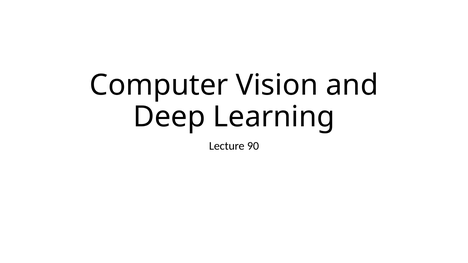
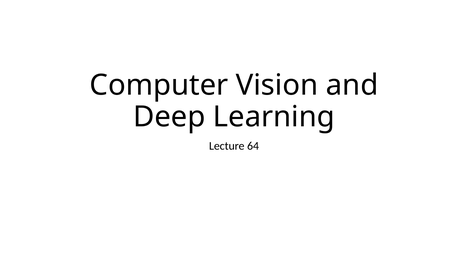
90: 90 -> 64
